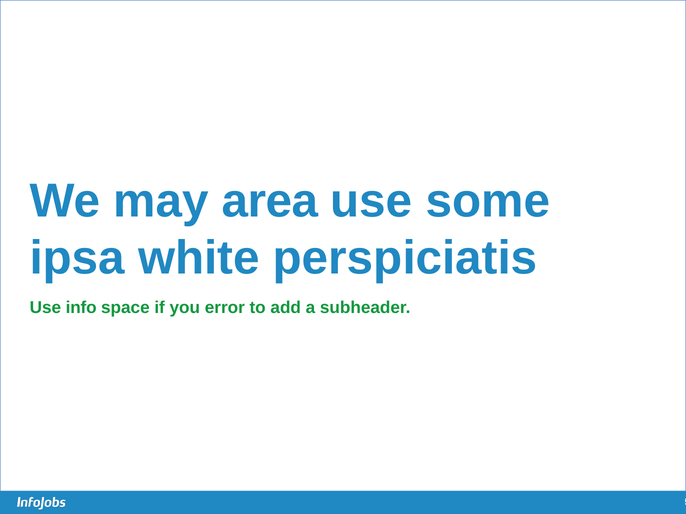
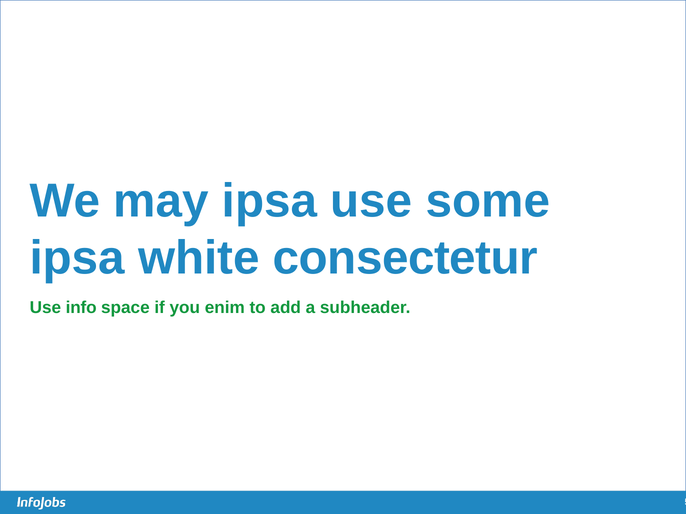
may area: area -> ipsa
perspiciatis: perspiciatis -> consectetur
error: error -> enim
